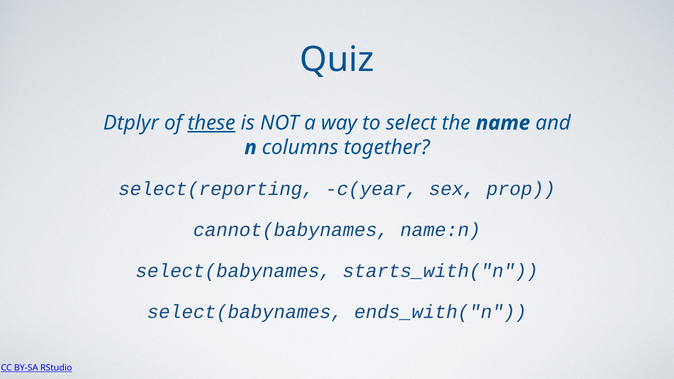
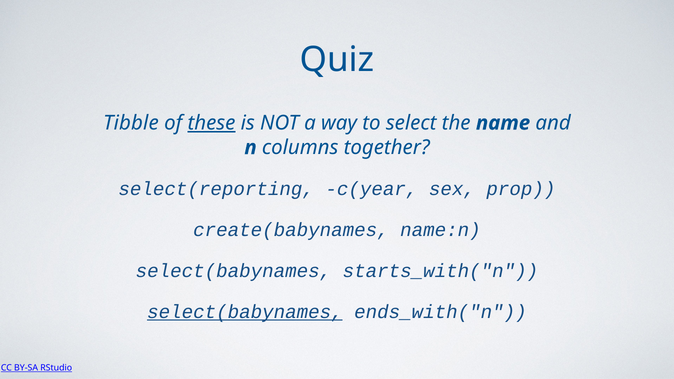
Dtplyr: Dtplyr -> Tibble
cannot(babynames: cannot(babynames -> create(babynames
select(babynames at (245, 312) underline: none -> present
